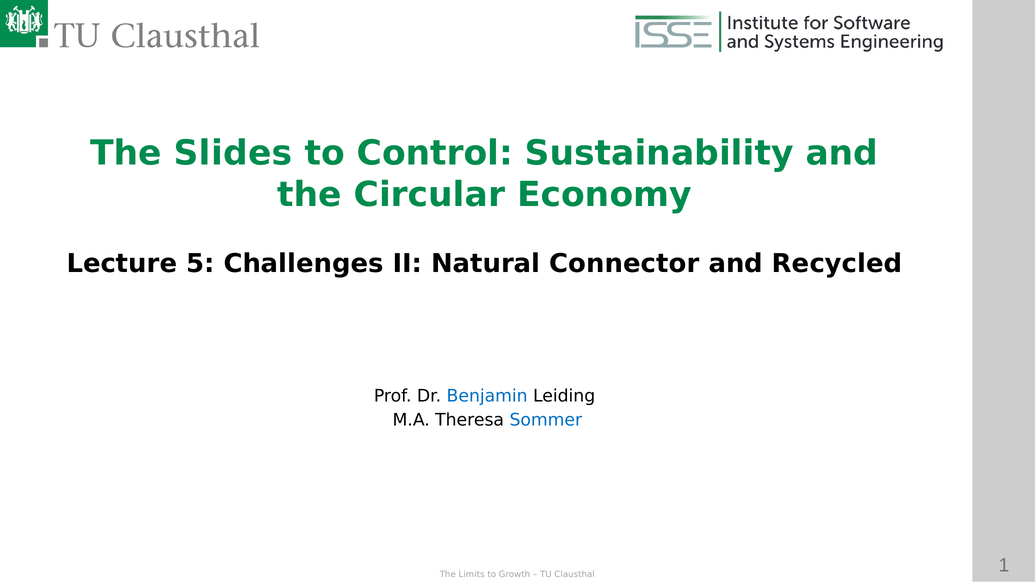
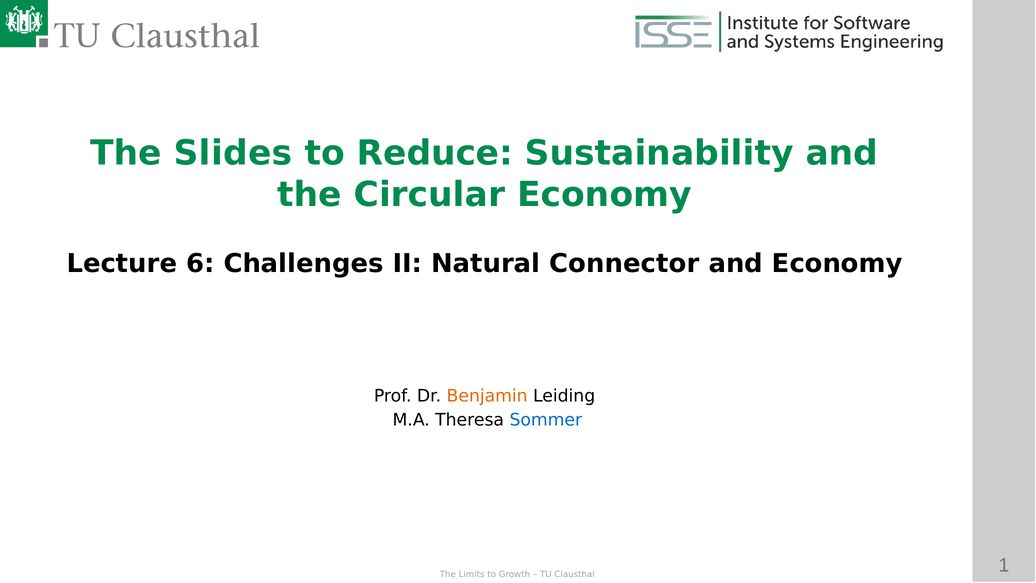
Control: Control -> Reduce
5: 5 -> 6
and Recycled: Recycled -> Economy
Benjamin colour: blue -> orange
